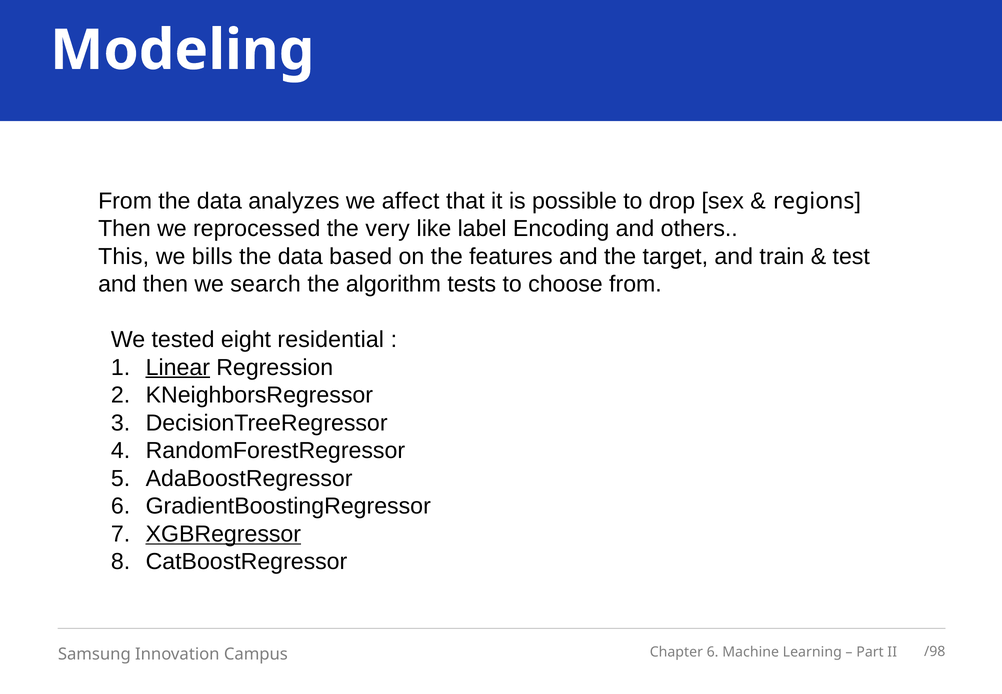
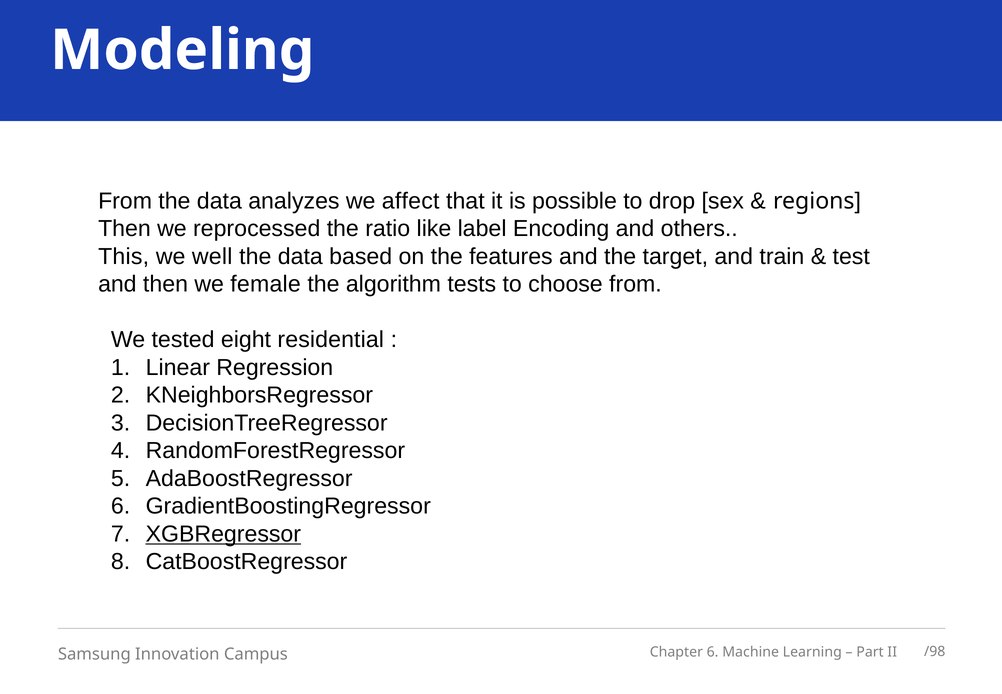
very: very -> ratio
bills: bills -> well
search: search -> female
Linear underline: present -> none
